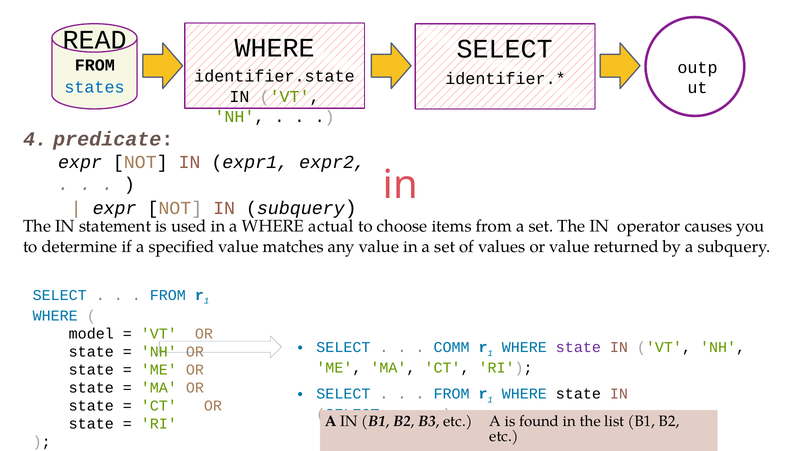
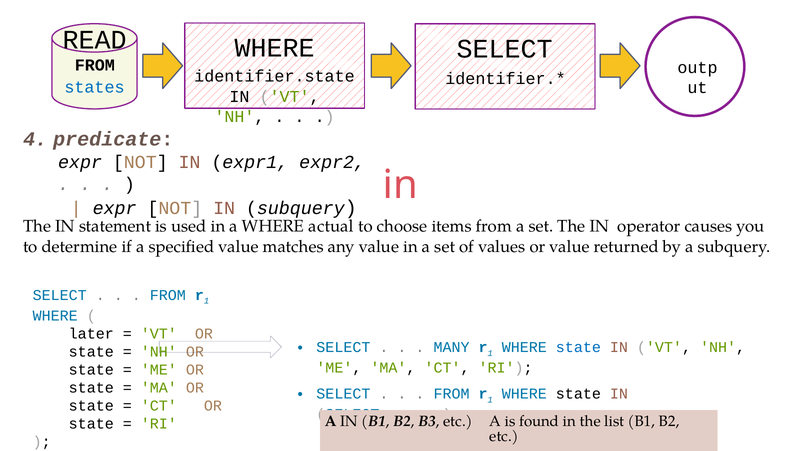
model: model -> later
COMM: COMM -> MANY
state at (578, 347) colour: purple -> blue
